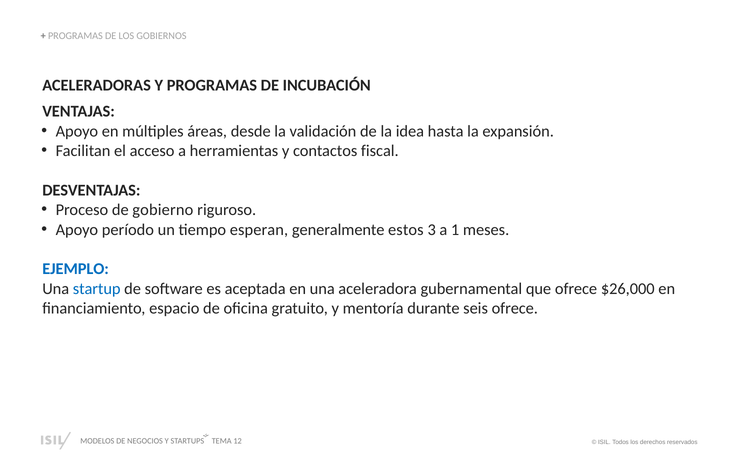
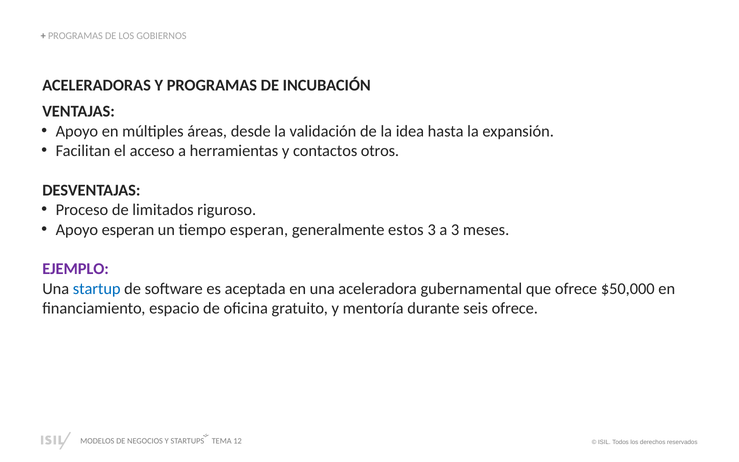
fiscal: fiscal -> otros
gobierno: gobierno -> limitados
Apoyo período: período -> esperan
a 1: 1 -> 3
EJEMPLO colour: blue -> purple
$26,000: $26,000 -> $50,000
